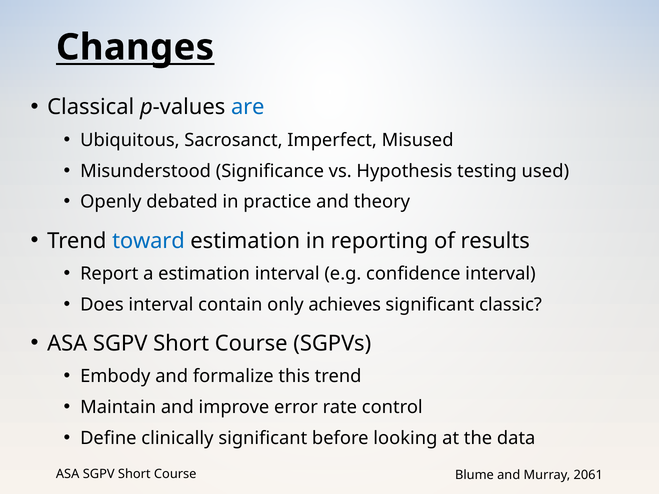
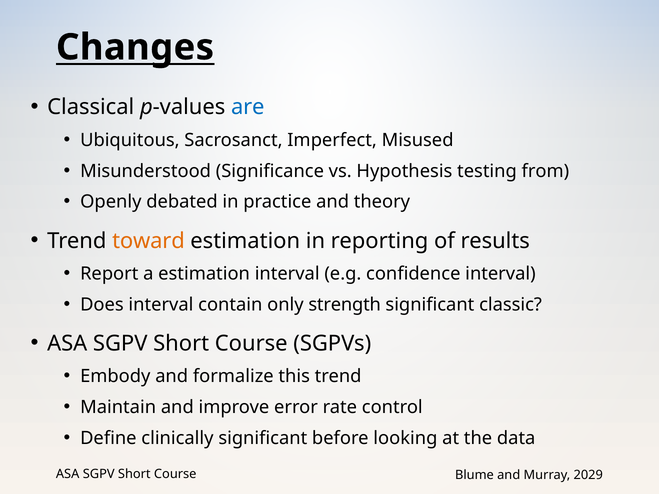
used: used -> from
toward colour: blue -> orange
achieves: achieves -> strength
2061: 2061 -> 2029
